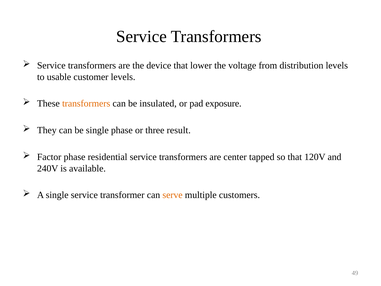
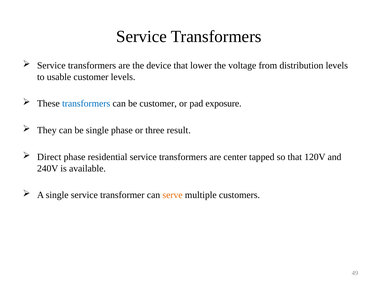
transformers at (86, 103) colour: orange -> blue
be insulated: insulated -> customer
Factor: Factor -> Direct
